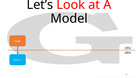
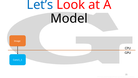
Let’s colour: black -> blue
